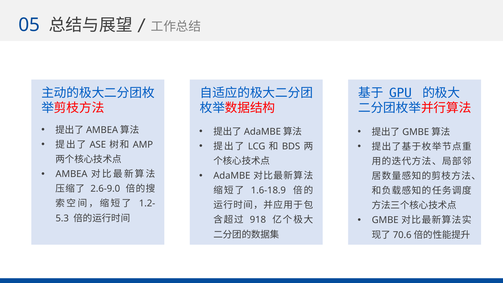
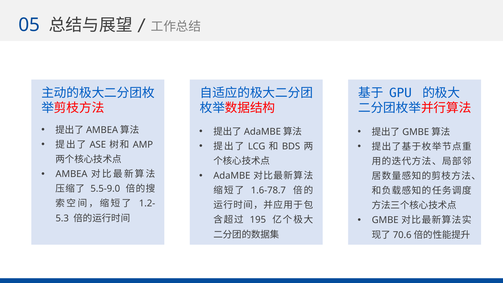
GPU underline: present -> none
2.6-9.0: 2.6-9.0 -> 5.5-9.0
1.6-18.9: 1.6-18.9 -> 1.6-78.7
918: 918 -> 195
